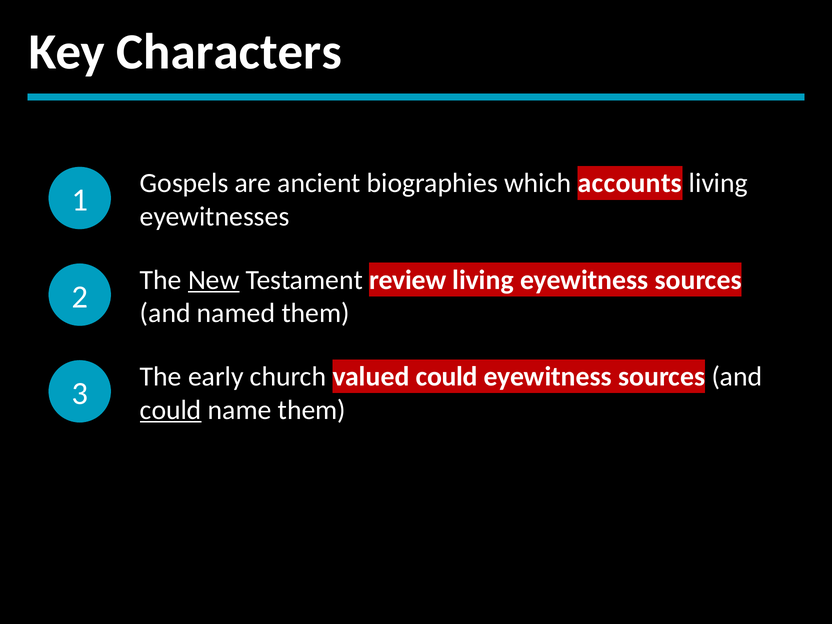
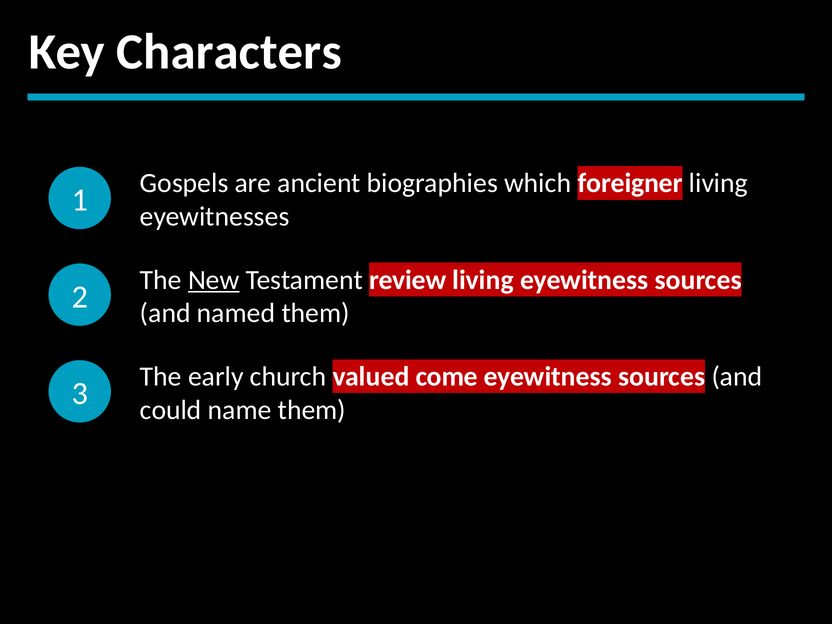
accounts: accounts -> foreigner
valued could: could -> come
could at (171, 410) underline: present -> none
